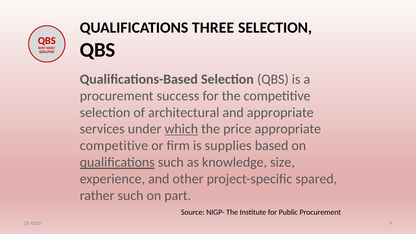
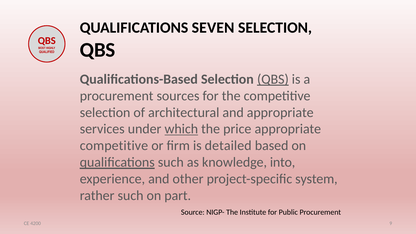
THREE: THREE -> SEVEN
QBS at (273, 79) underline: none -> present
success: success -> sources
supplies: supplies -> detailed
size: size -> into
spared: spared -> system
